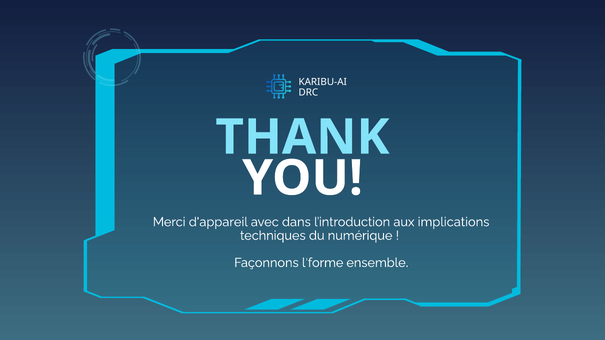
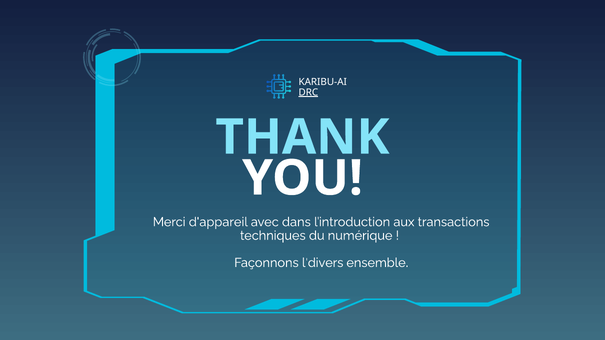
DRC underline: none -> present
implications: implications -> transactions
l'forme: l'forme -> l'divers
